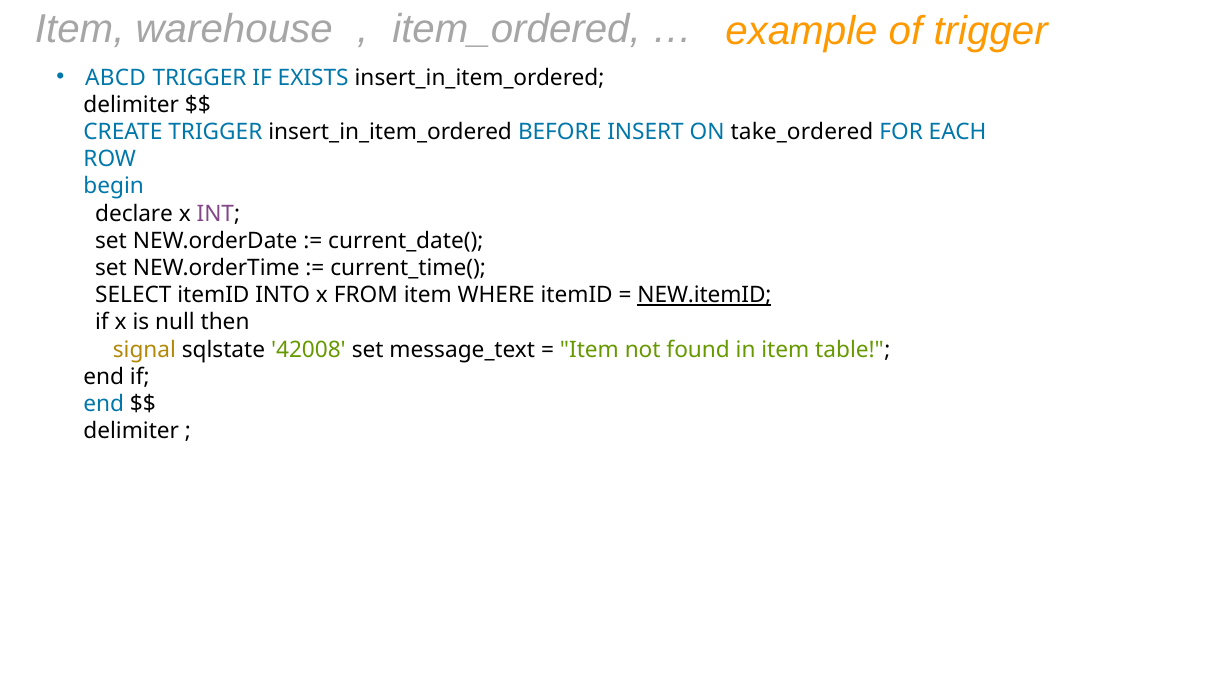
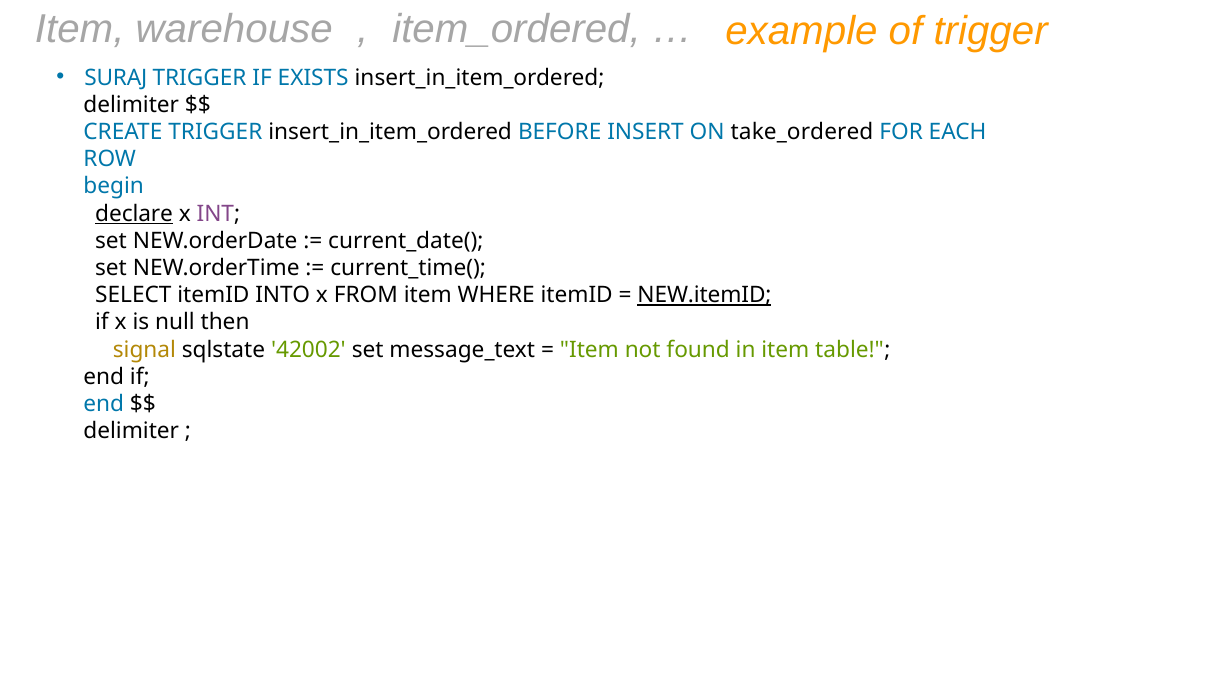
ABCD: ABCD -> SURAJ
declare underline: none -> present
42008: 42008 -> 42002
